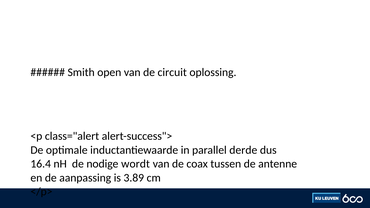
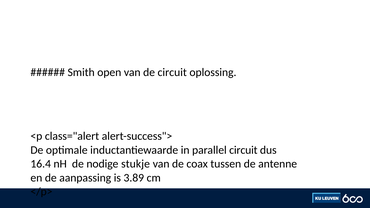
parallel derde: derde -> circuit
wordt: wordt -> stukje
